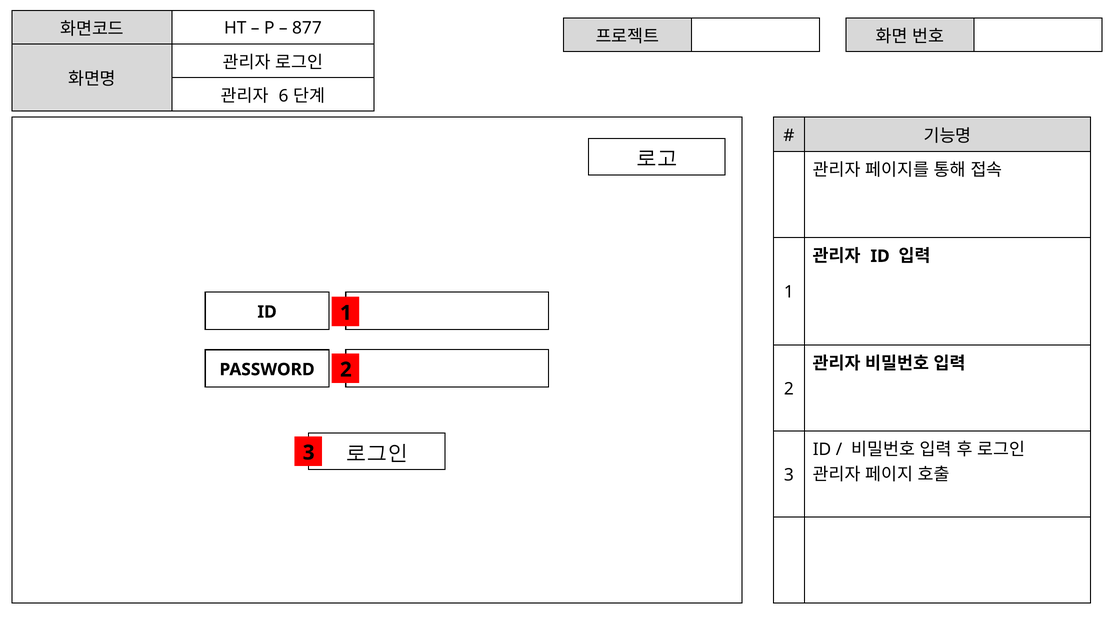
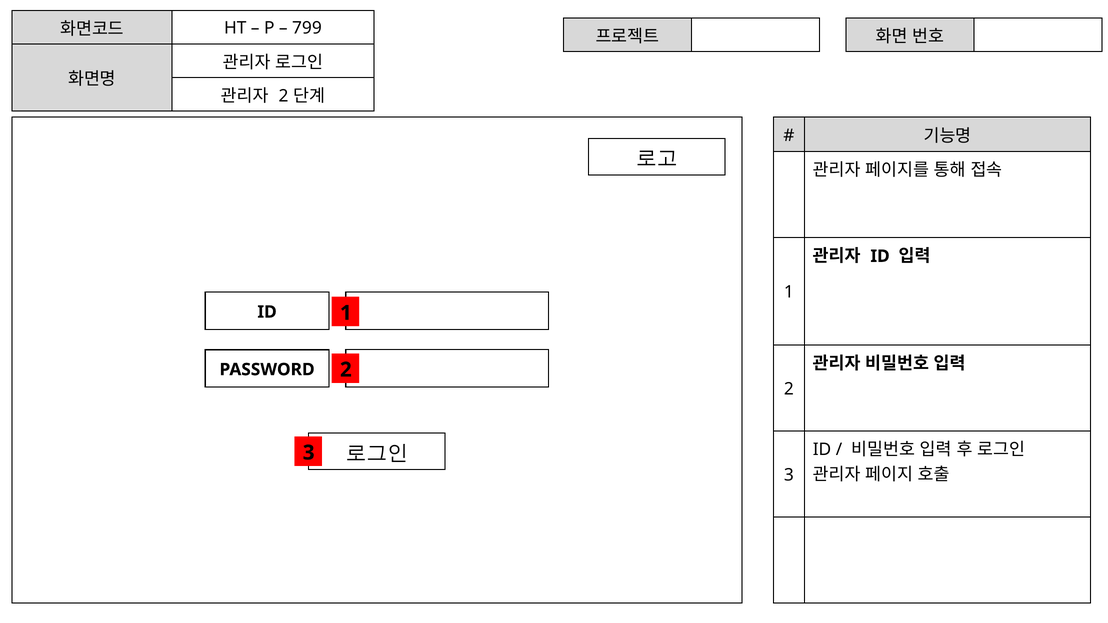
877: 877 -> 799
6 at (284, 96): 6 -> 2
